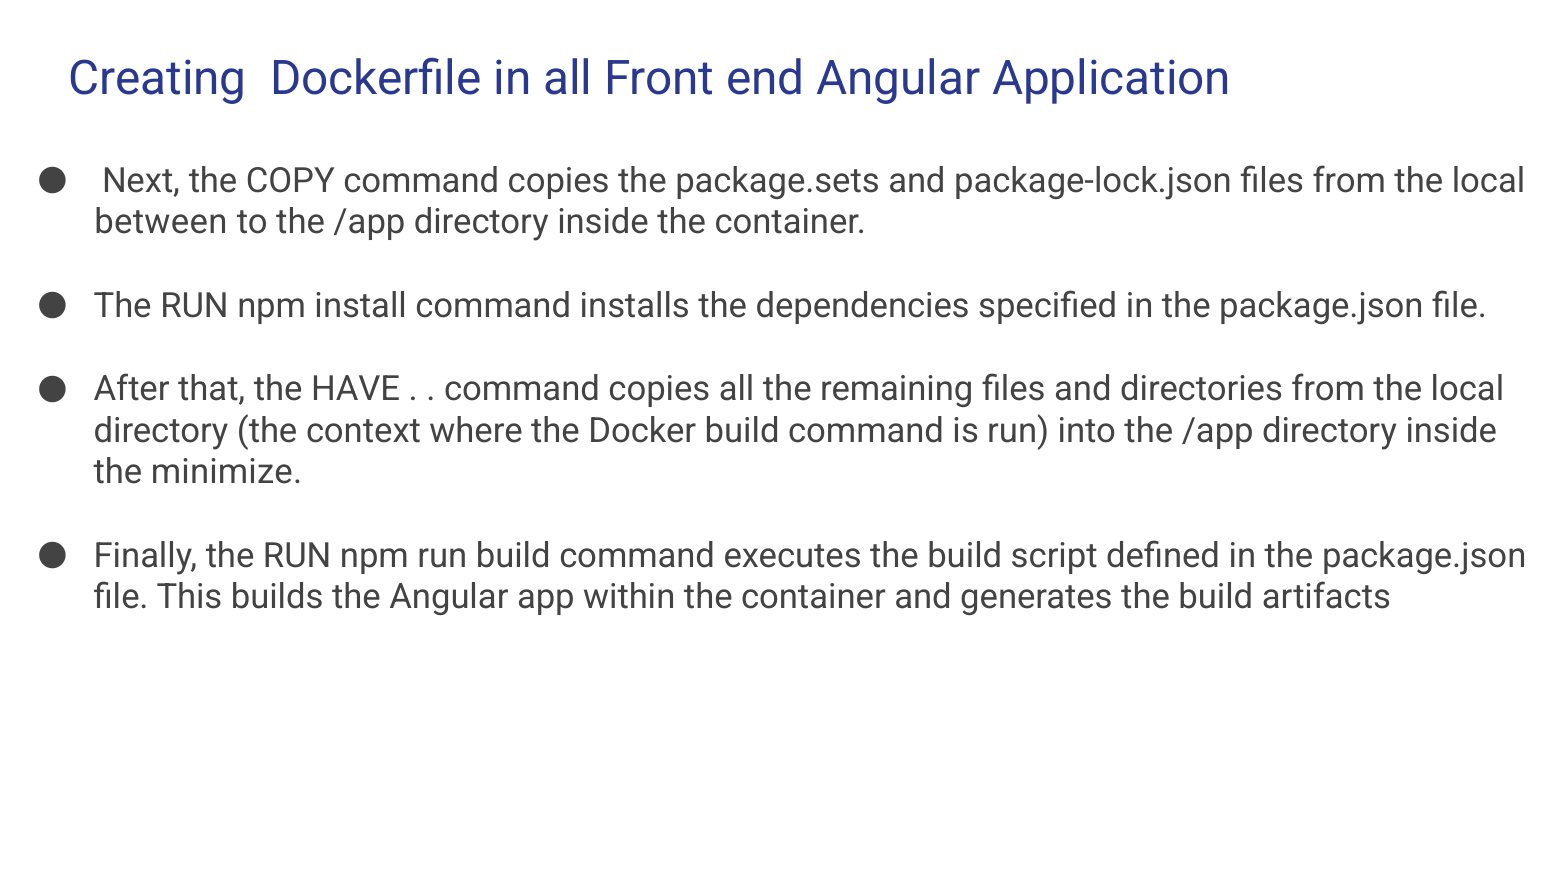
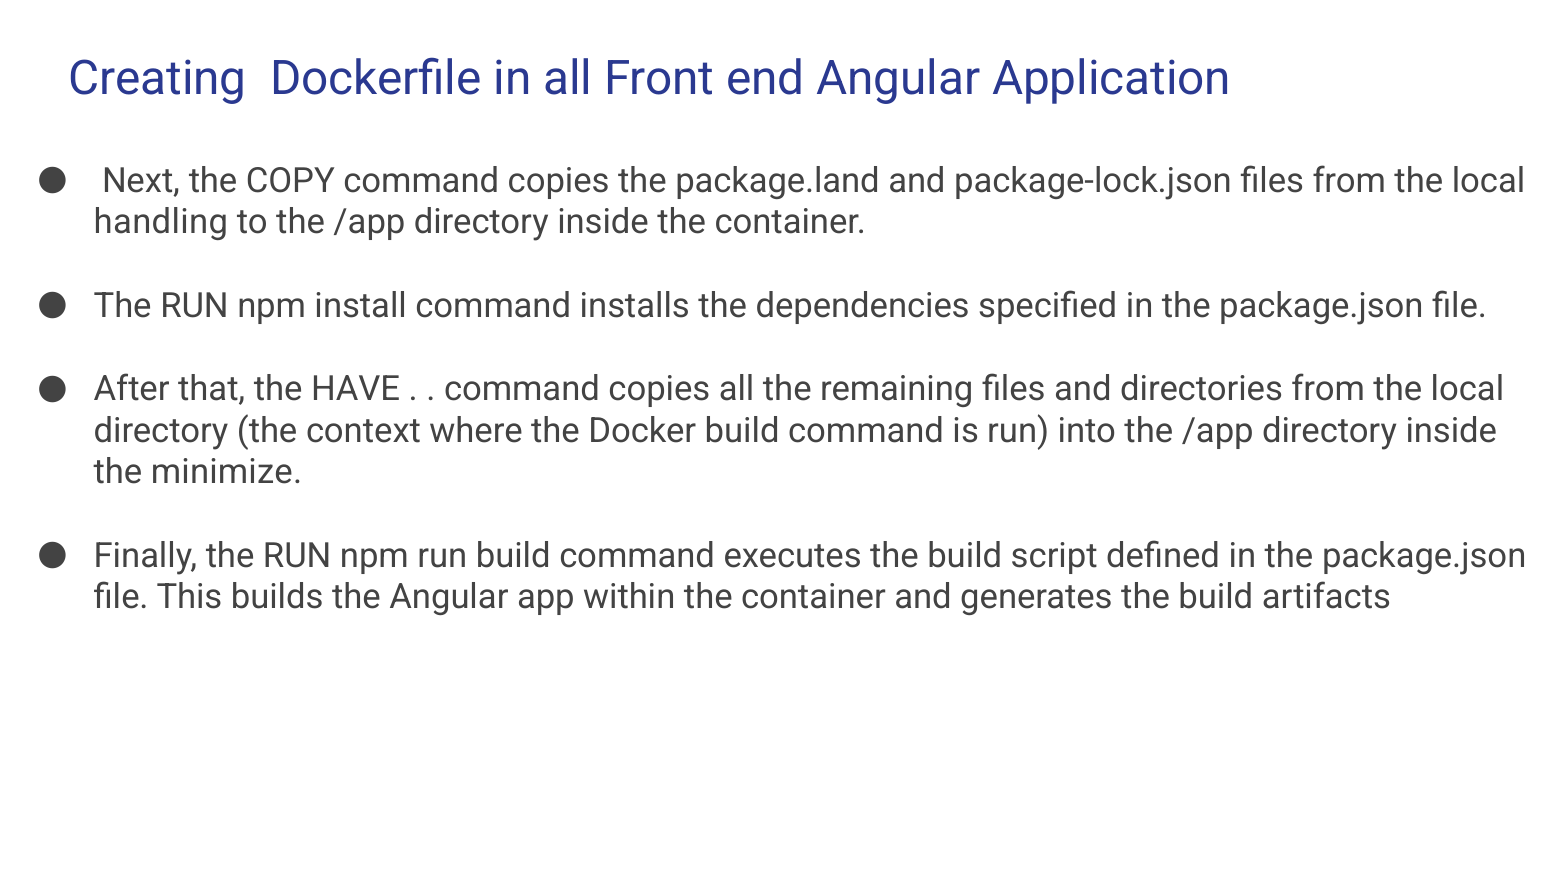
package.sets: package.sets -> package.land
between: between -> handling
